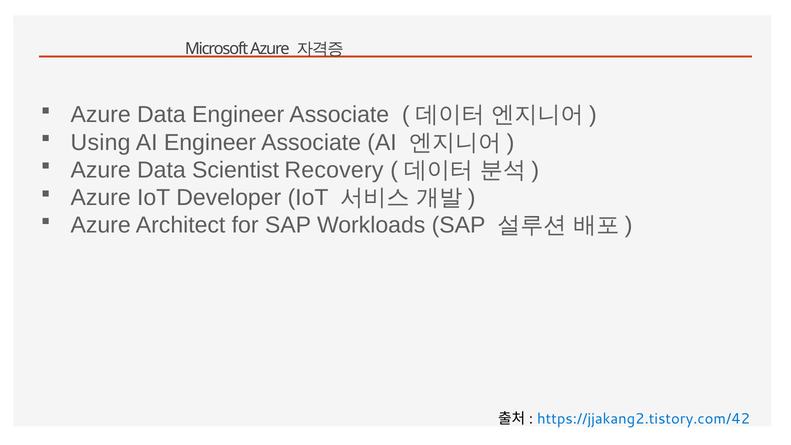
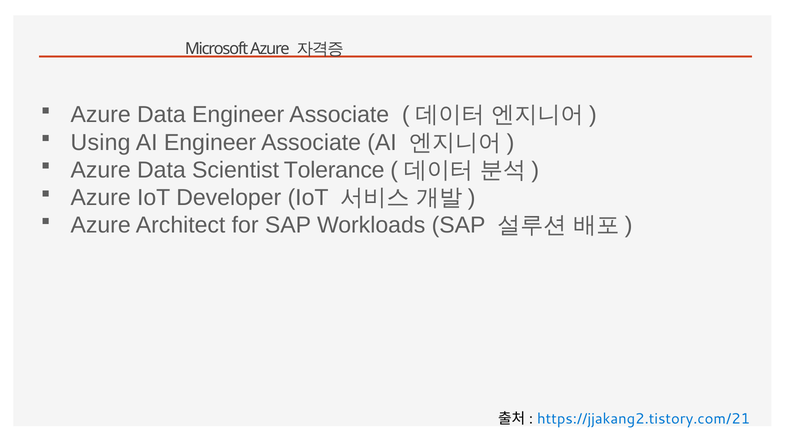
Recovery: Recovery -> Tolerance
https://jjakang2.tistory.com/42: https://jjakang2.tistory.com/42 -> https://jjakang2.tistory.com/21
